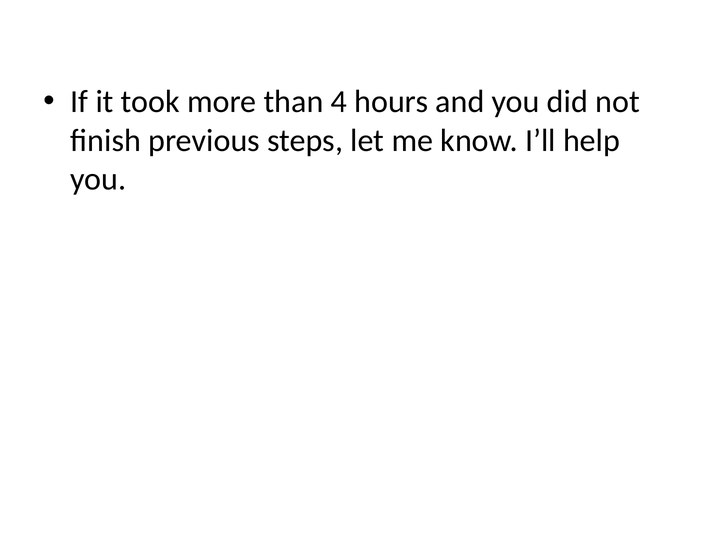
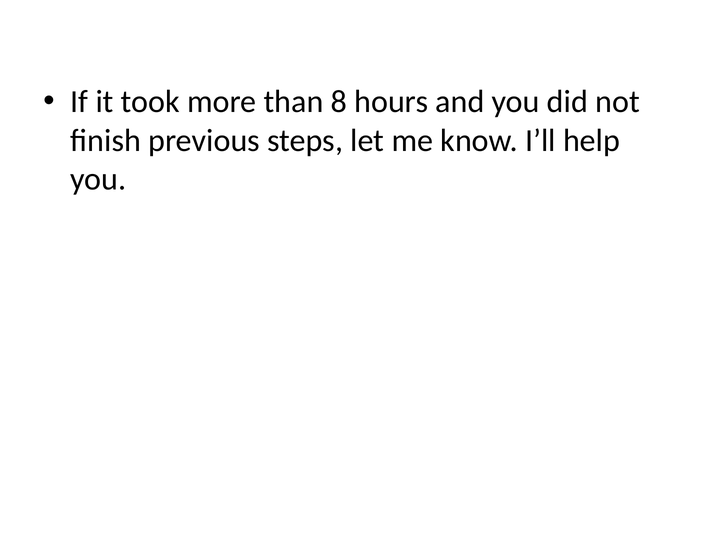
4: 4 -> 8
